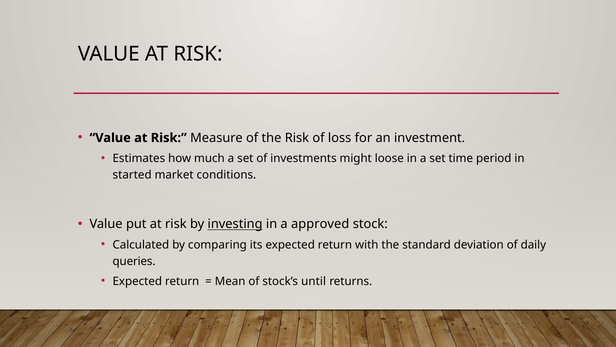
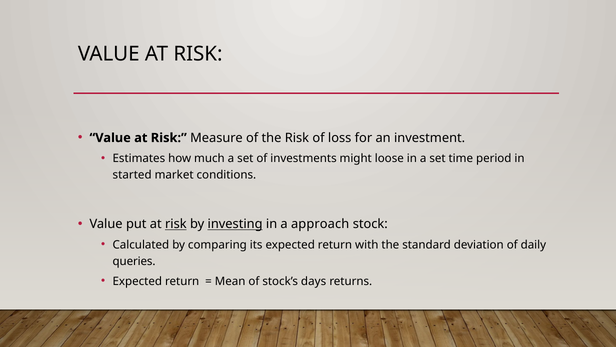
risk at (176, 224) underline: none -> present
approved: approved -> approach
until: until -> days
